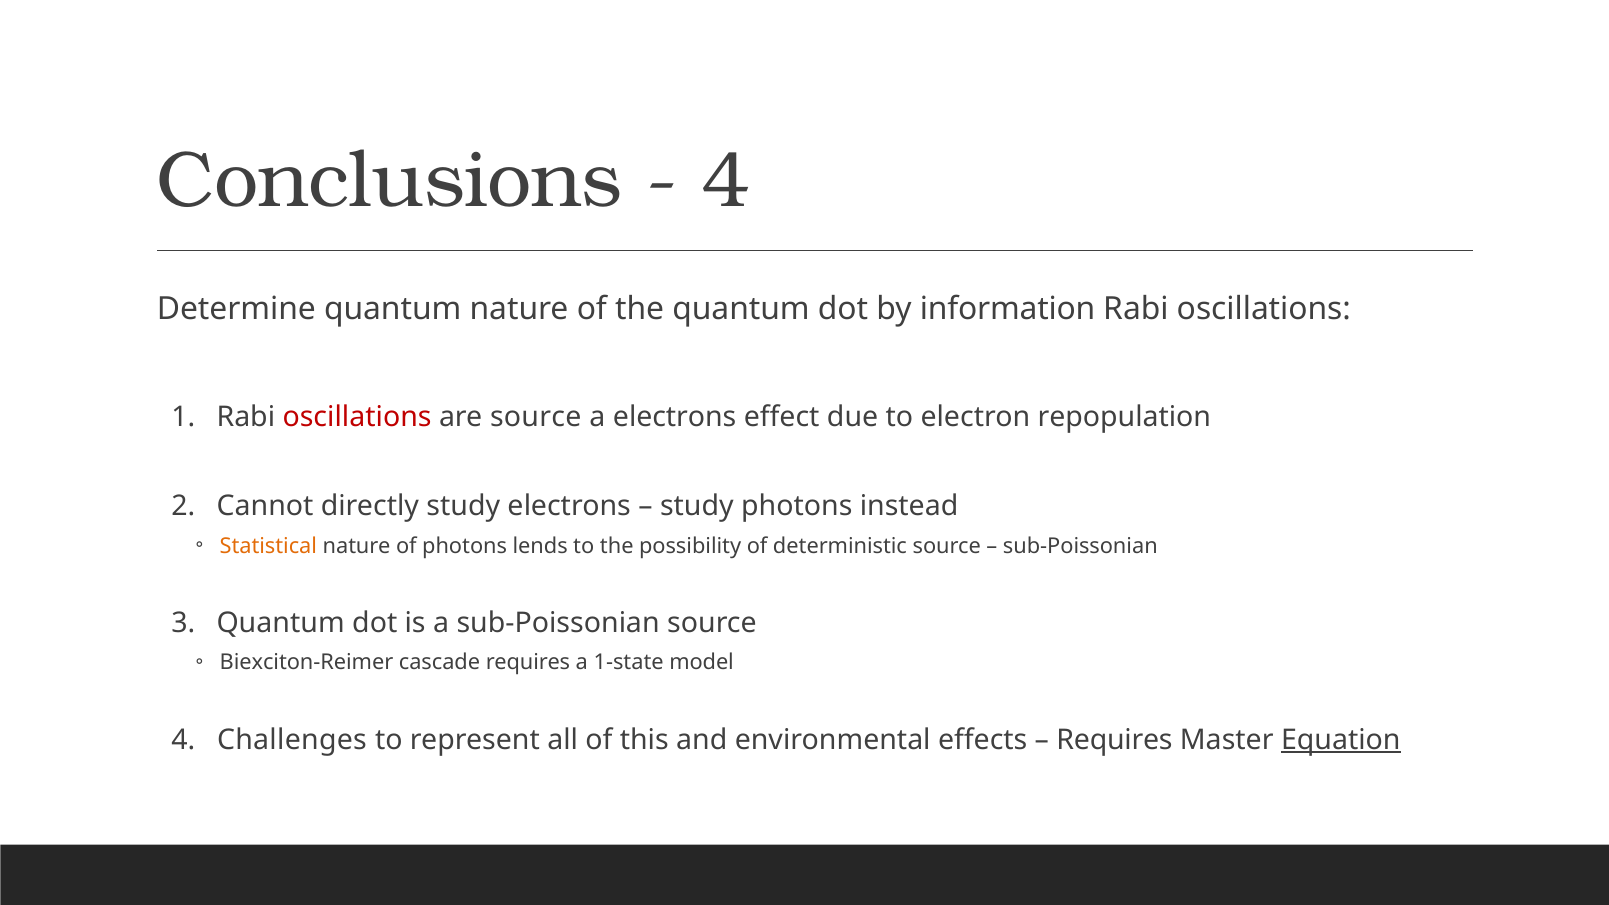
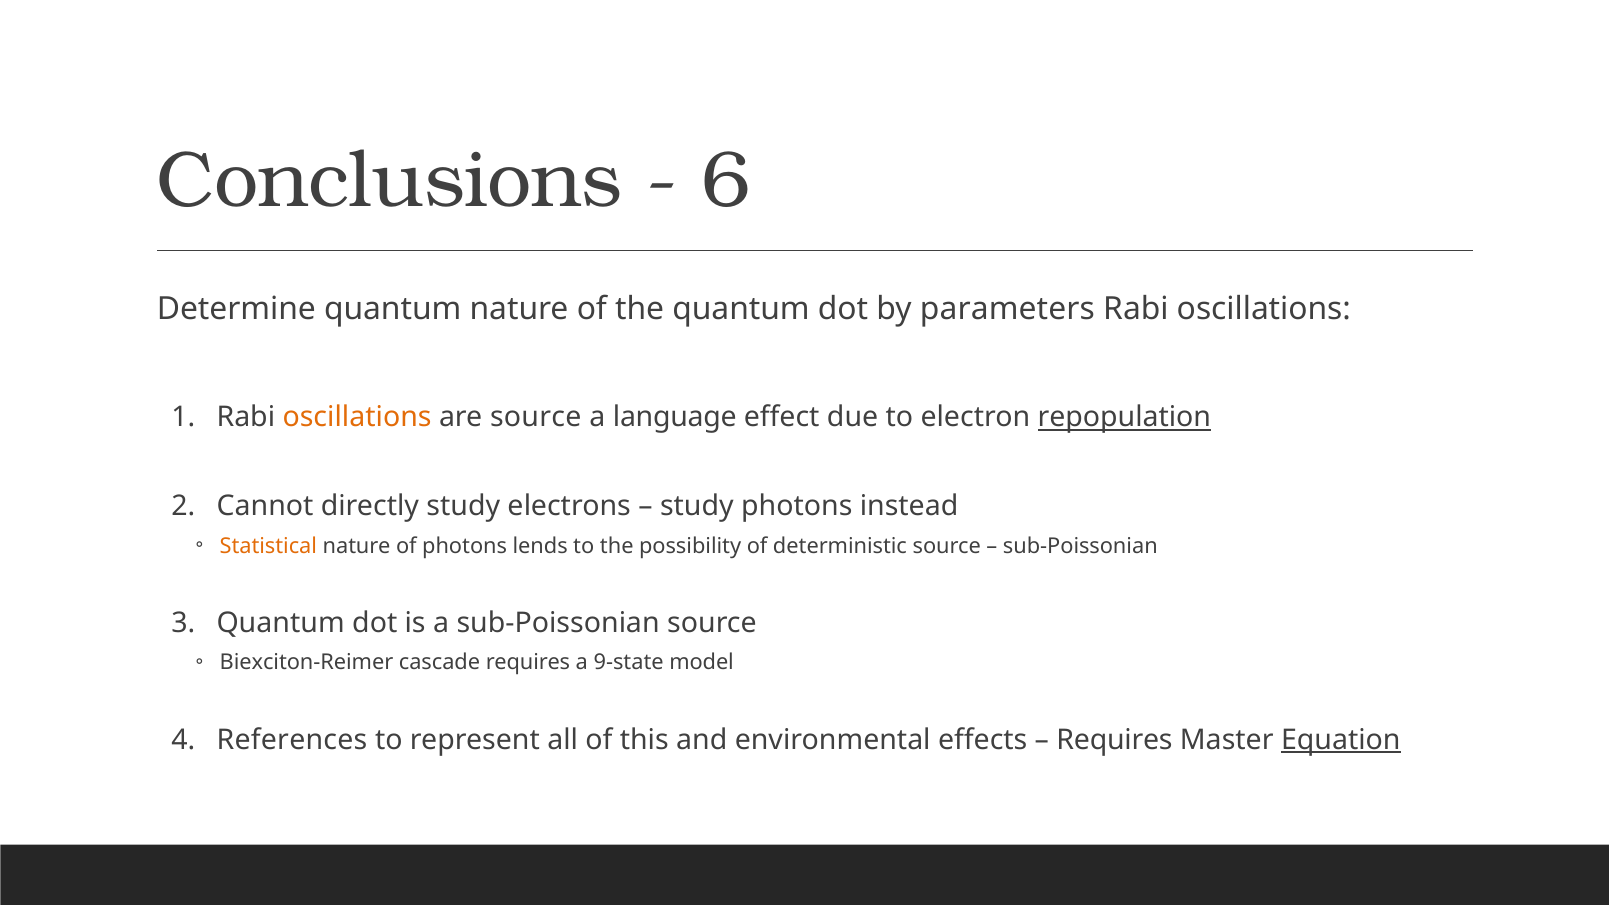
4 at (726, 180): 4 -> 6
information: information -> parameters
oscillations at (357, 418) colour: red -> orange
a electrons: electrons -> language
repopulation underline: none -> present
1-state: 1-state -> 9-state
Challenges: Challenges -> References
